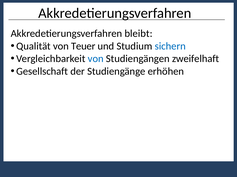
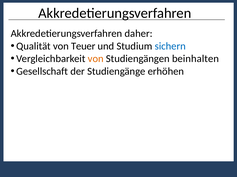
bleibt: bleibt -> daher
von at (96, 59) colour: blue -> orange
zweifelhaft: zweifelhaft -> beinhalten
